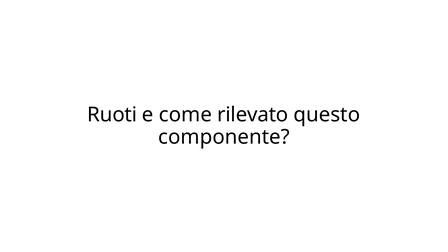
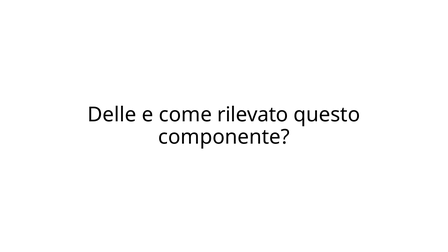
Ruoti: Ruoti -> Delle
